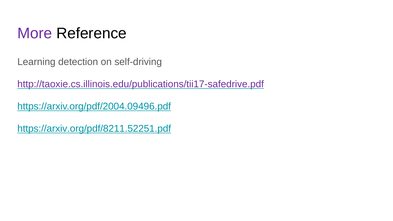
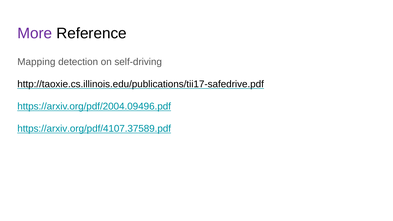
Learning: Learning -> Mapping
http://taoxie.cs.illinois.edu/publications/tii17-safedrive.pdf colour: purple -> black
https://arxiv.org/pdf/8211.52251.pdf: https://arxiv.org/pdf/8211.52251.pdf -> https://arxiv.org/pdf/4107.37589.pdf
